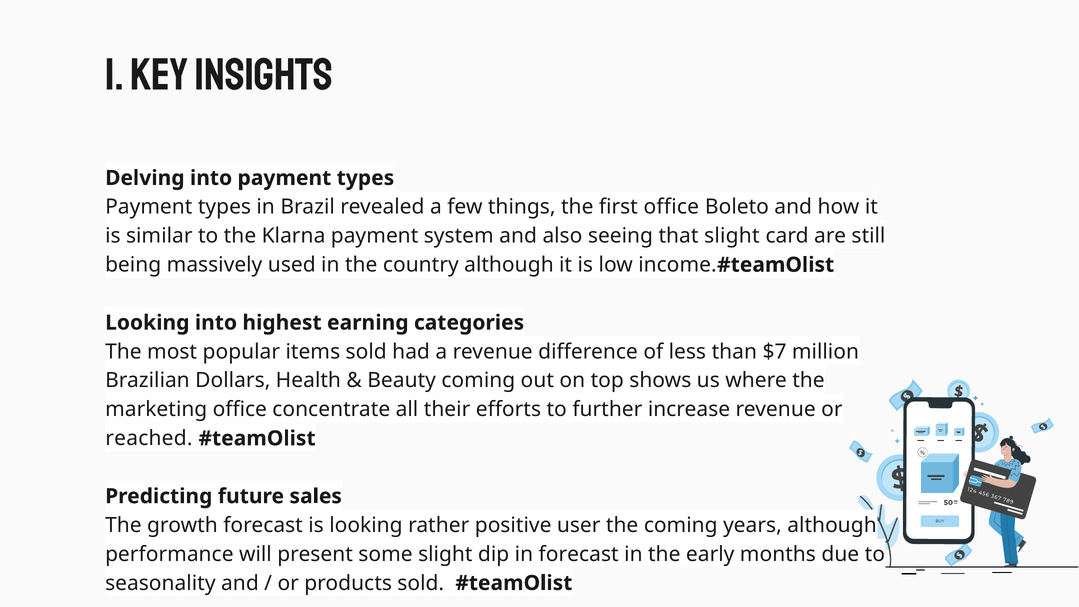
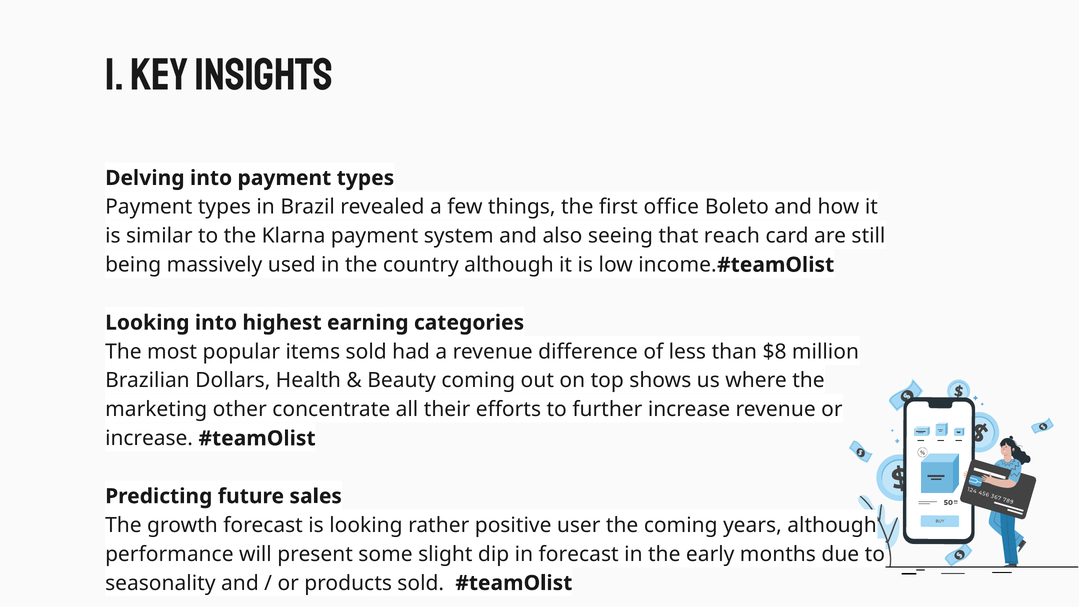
that slight: slight -> reach
$7: $7 -> $8
marketing office: office -> other
reached at (149, 438): reached -> increase
